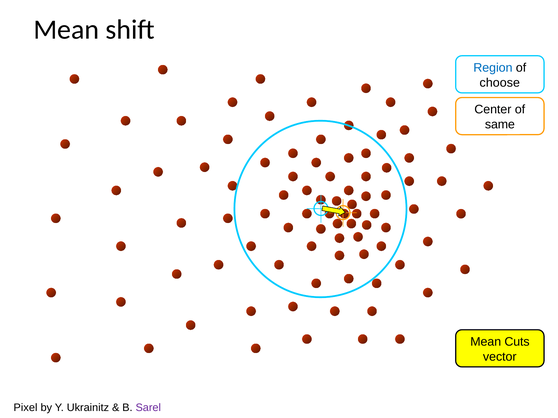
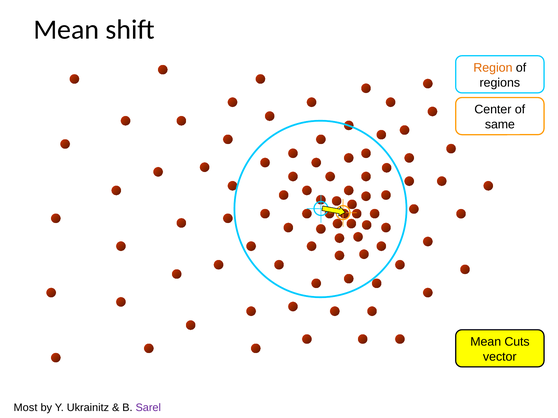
Region colour: blue -> orange
choose: choose -> regions
Pixel: Pixel -> Most
